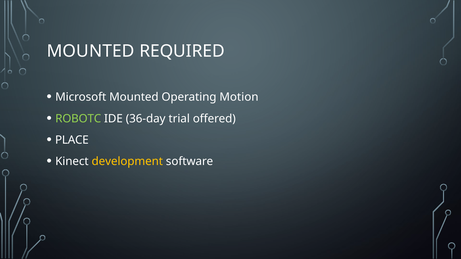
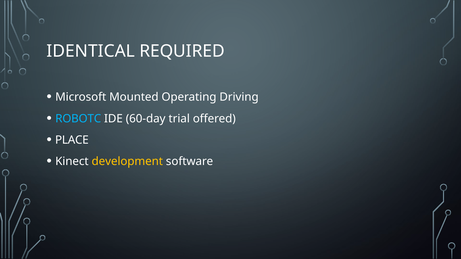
MOUNTED at (91, 51): MOUNTED -> IDENTICAL
Motion: Motion -> Driving
ROBOTC colour: light green -> light blue
36-day: 36-day -> 60-day
